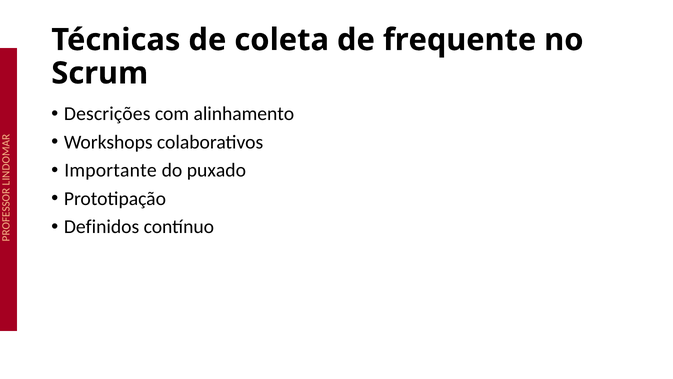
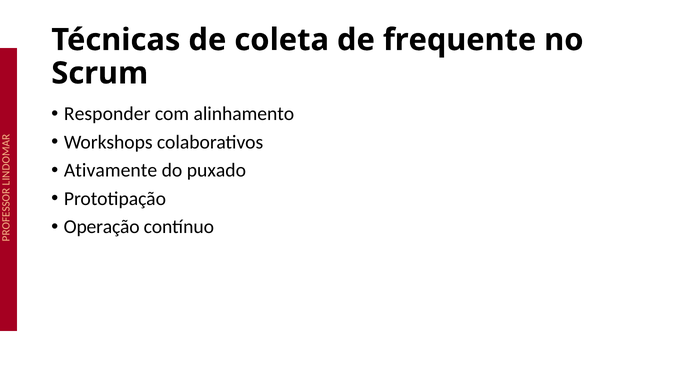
Descrições: Descrições -> Responder
Importante: Importante -> Ativamente
Definidos: Definidos -> Operação
